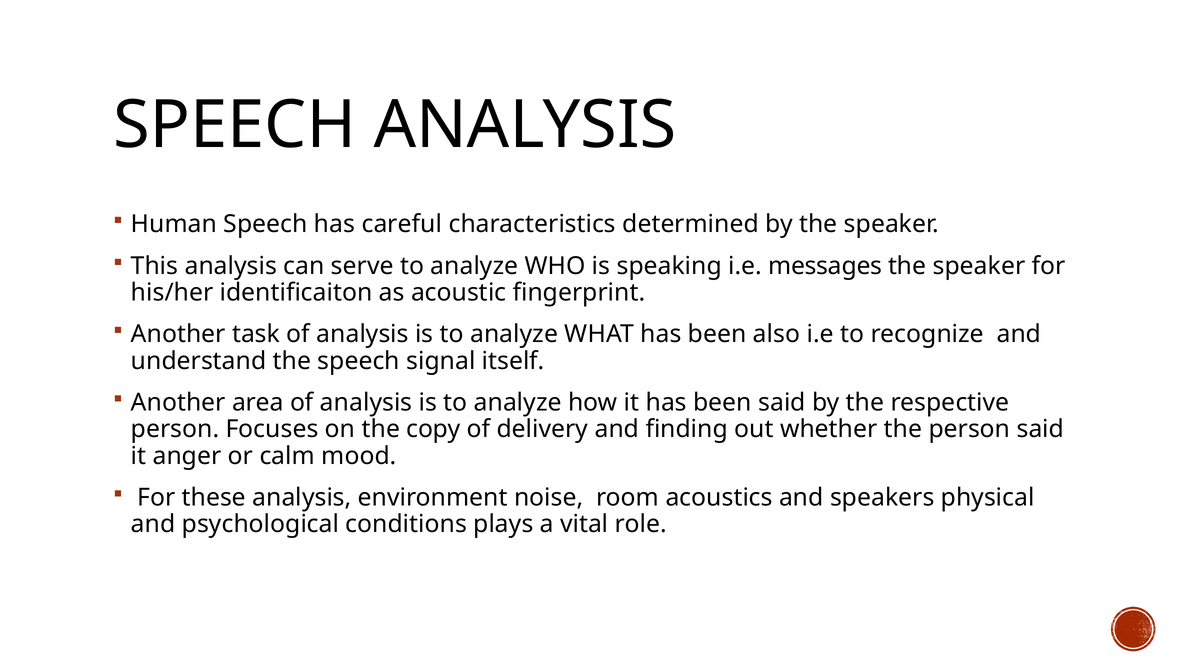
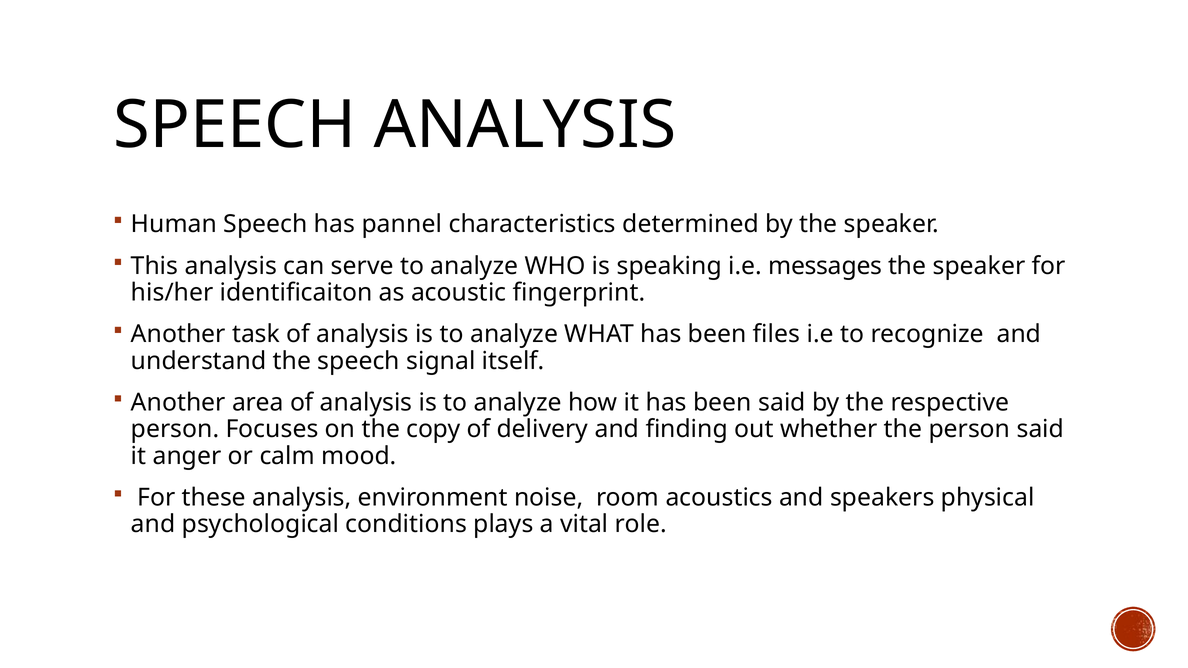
careful: careful -> pannel
also: also -> files
